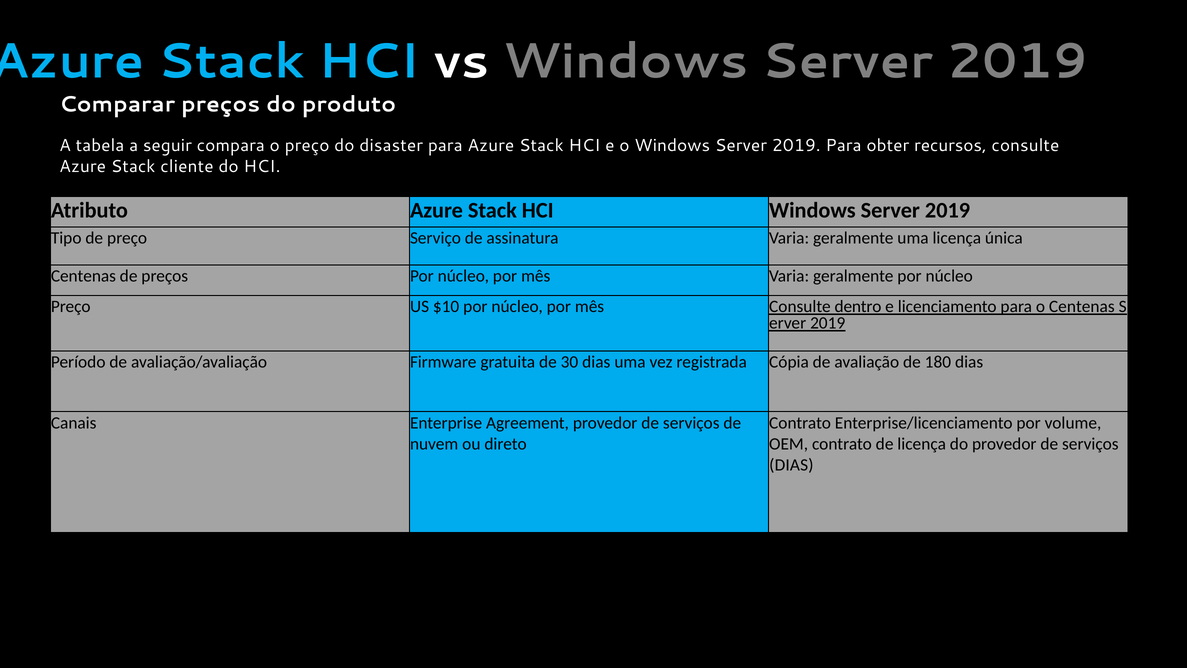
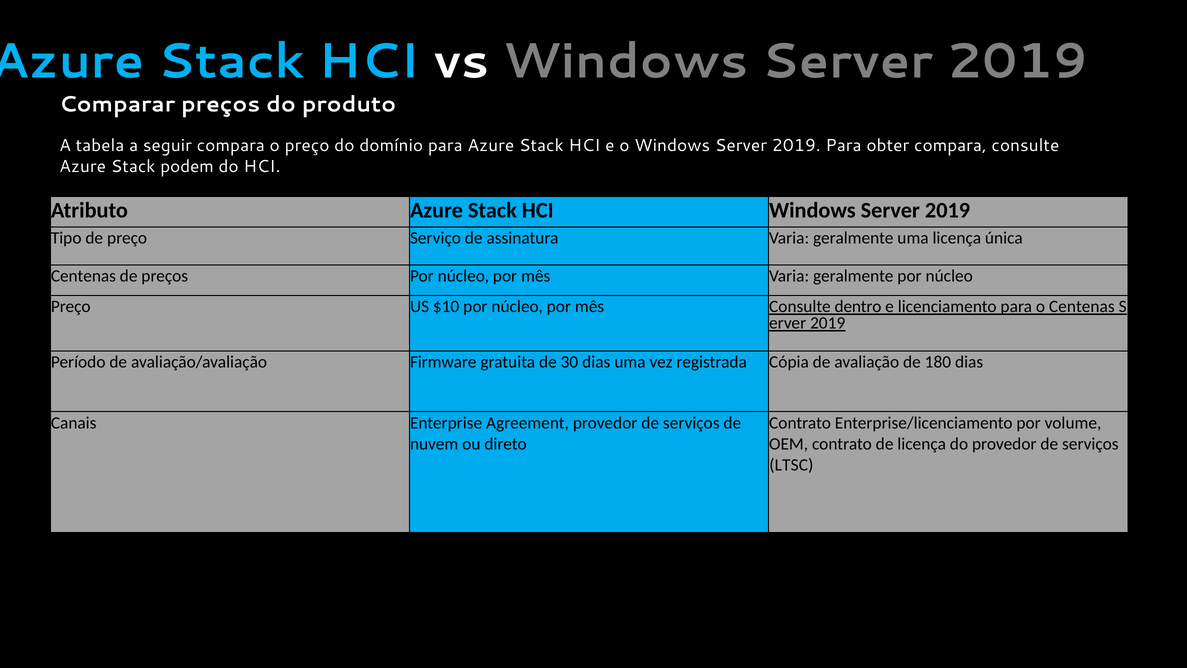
disaster: disaster -> domínio
obter recursos: recursos -> compara
cliente: cliente -> podem
DIAS at (791, 465): DIAS -> LTSC
